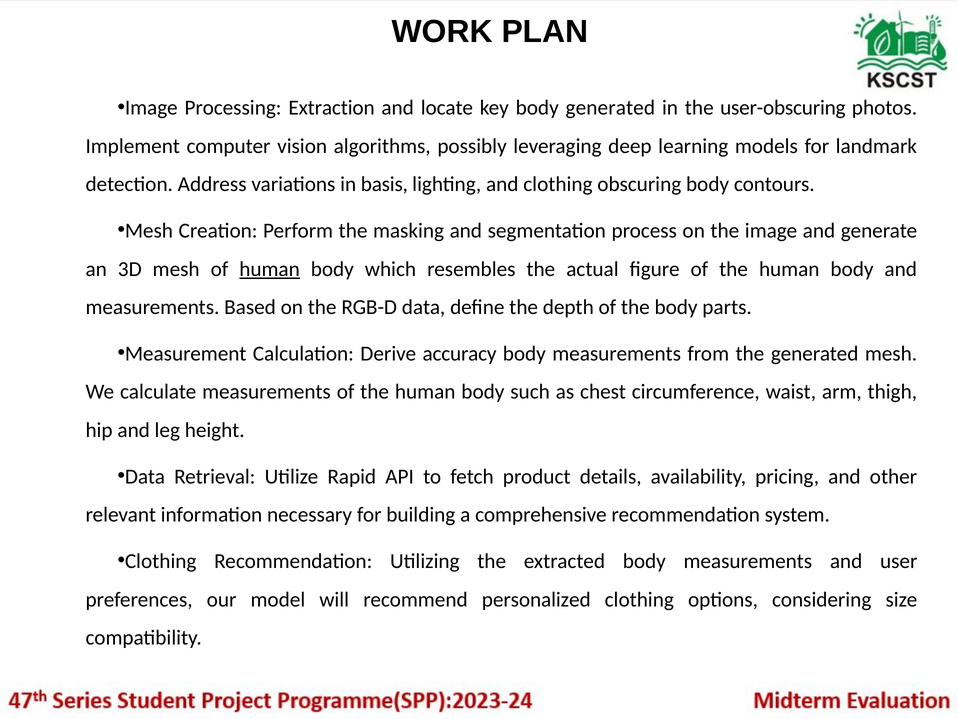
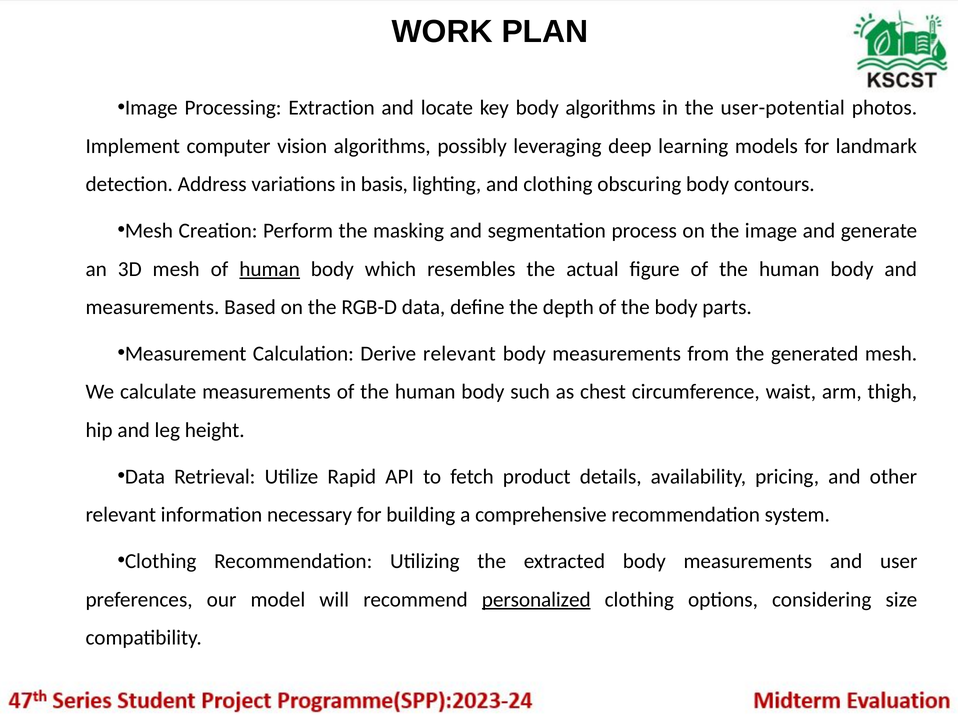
body generated: generated -> algorithms
user-obscuring: user-obscuring -> user-potential
Derive accuracy: accuracy -> relevant
personalized underline: none -> present
